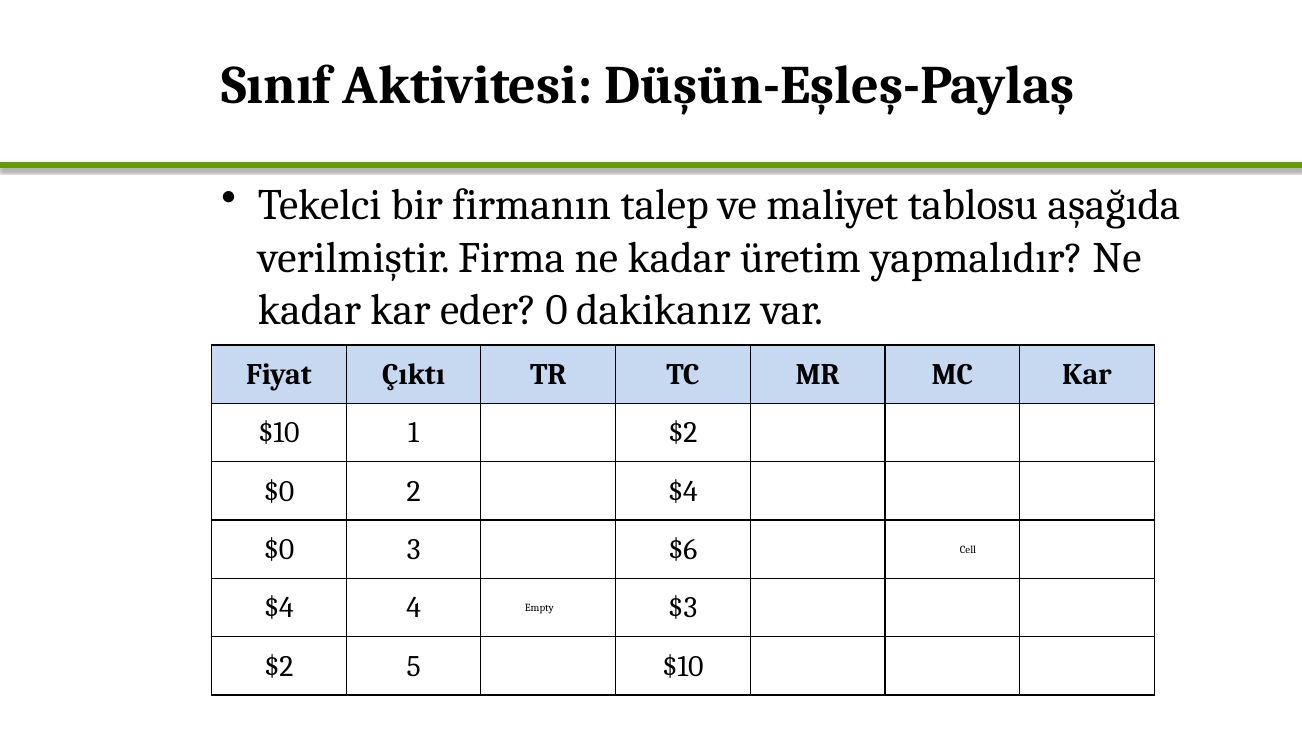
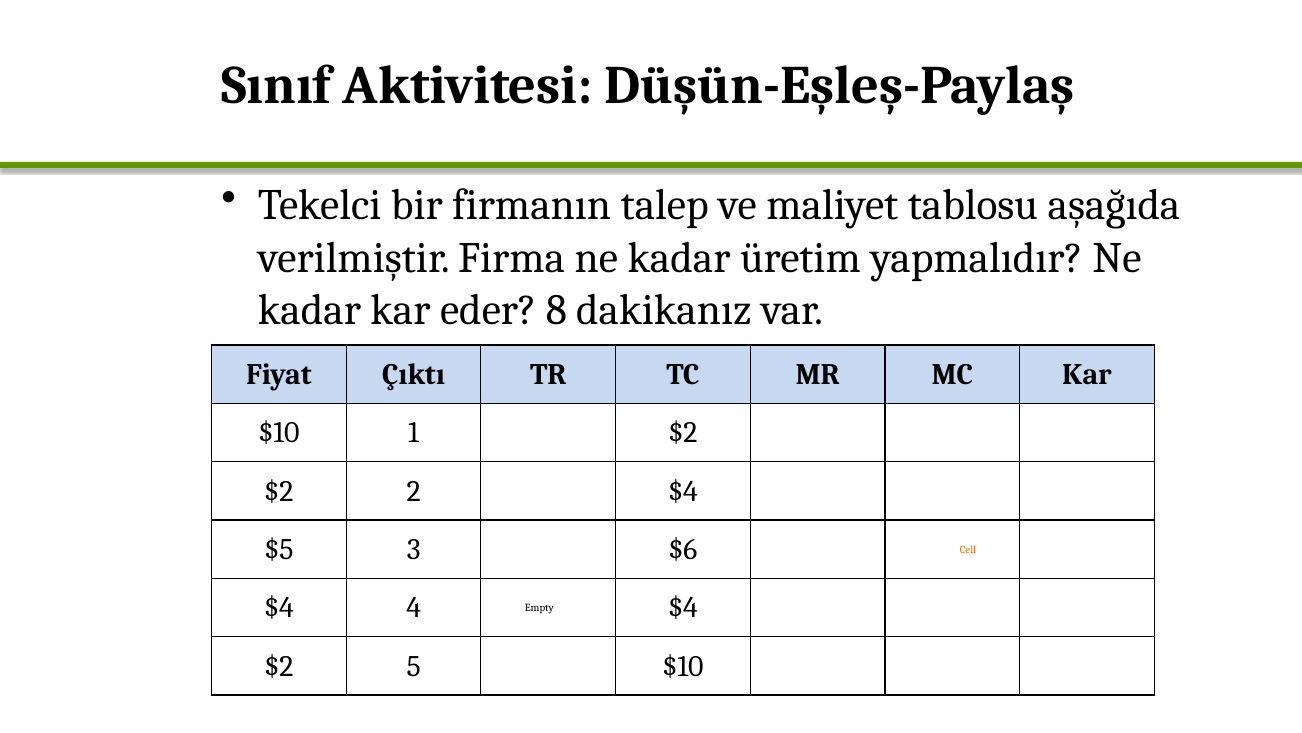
0: 0 -> 8
$0 at (279, 491): $0 -> $2
$0 at (279, 549): $0 -> $5
Cell at (968, 549) colour: black -> orange
$3 at (683, 607): $3 -> $4
